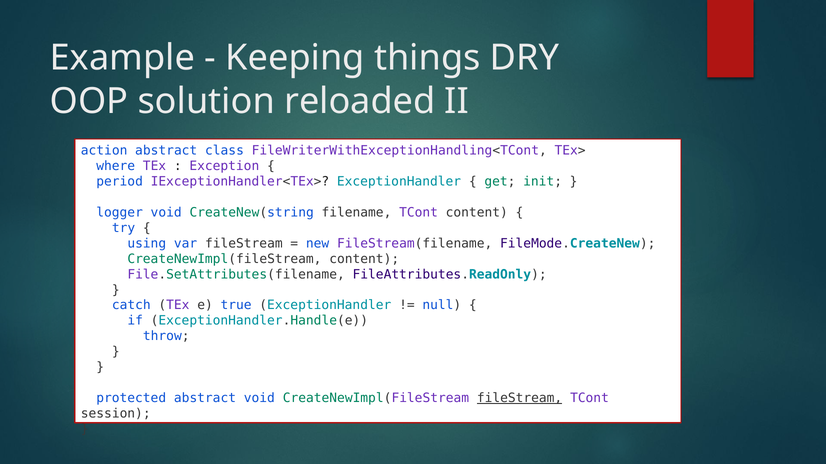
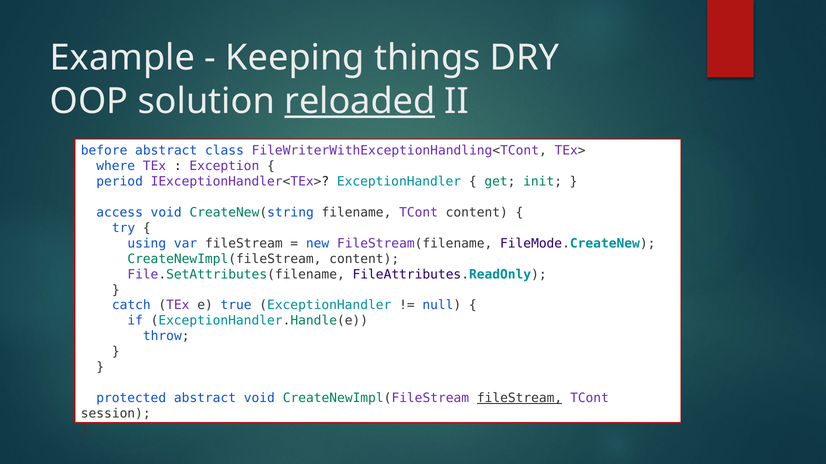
reloaded underline: none -> present
action: action -> before
logger: logger -> access
